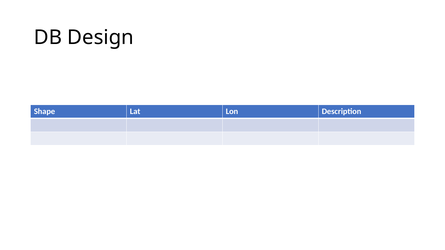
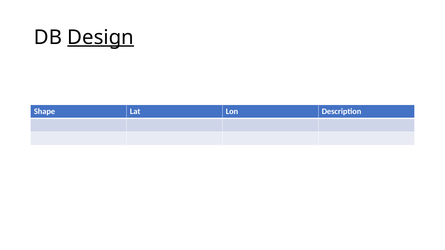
Design underline: none -> present
